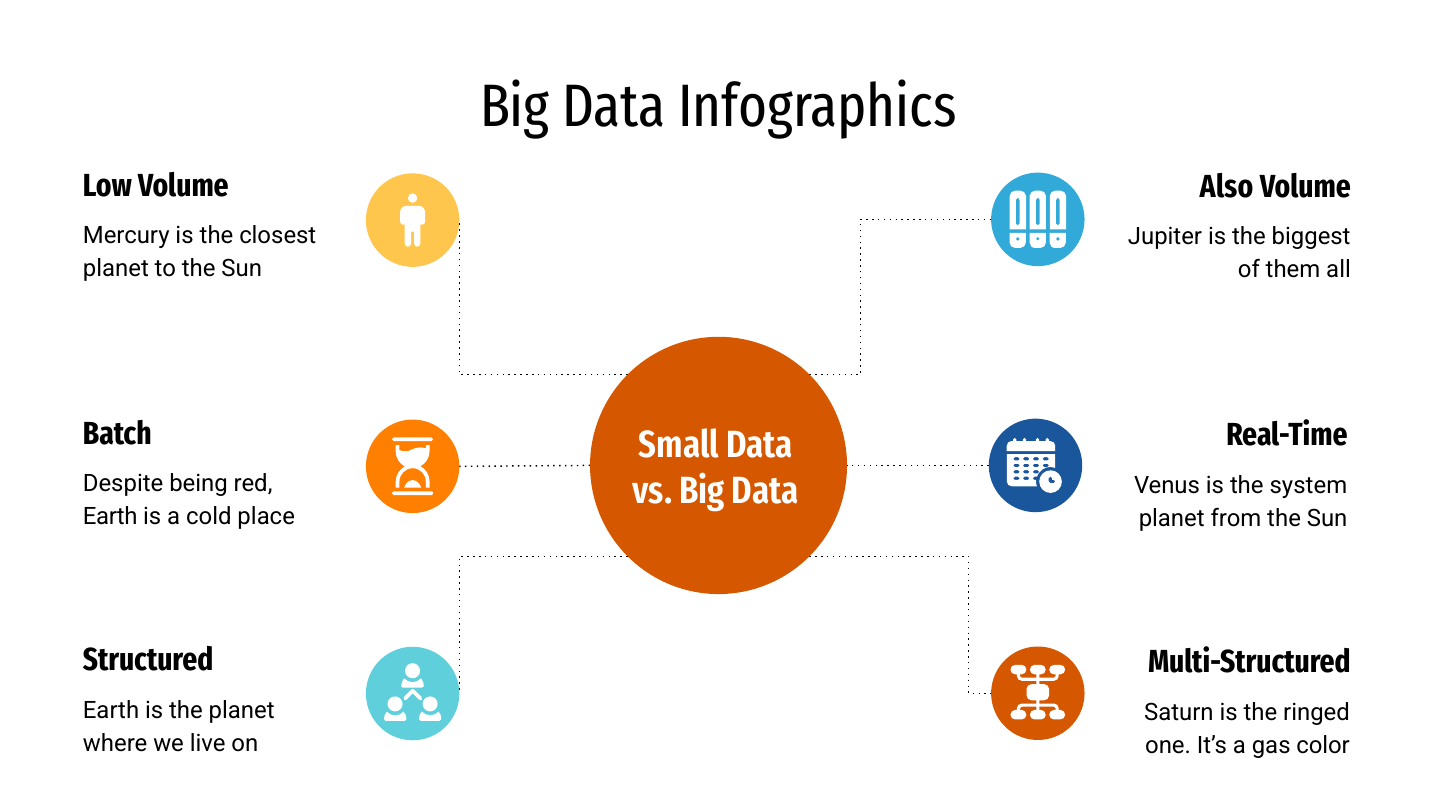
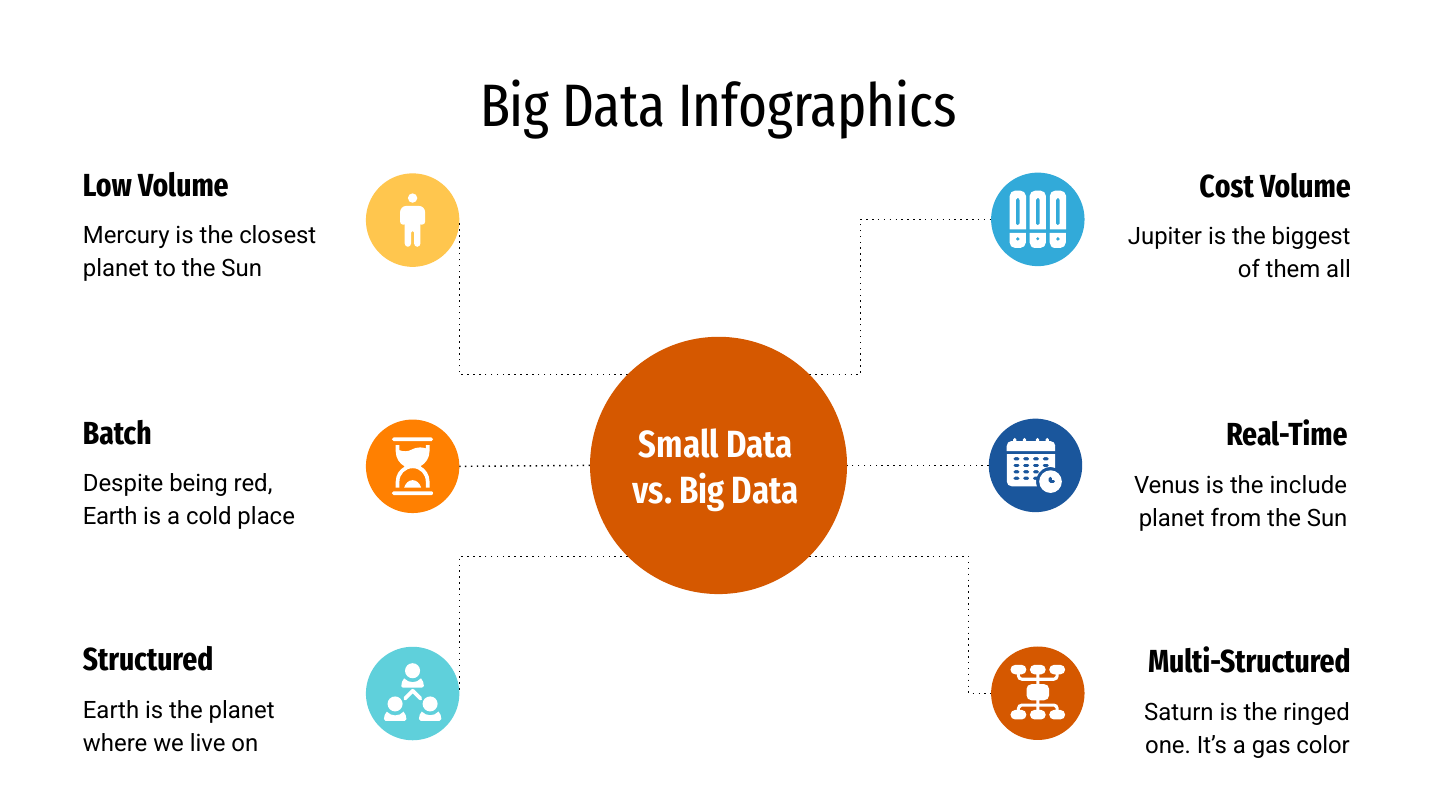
Also: Also -> Cost
system: system -> include
